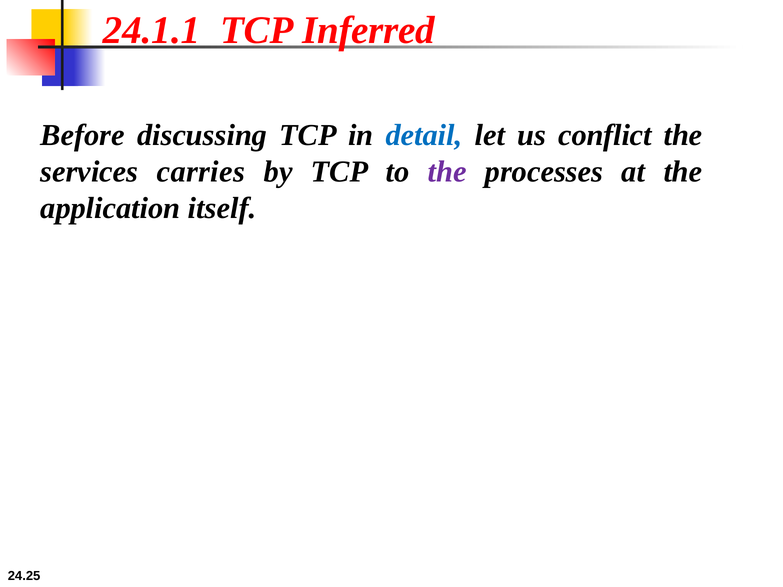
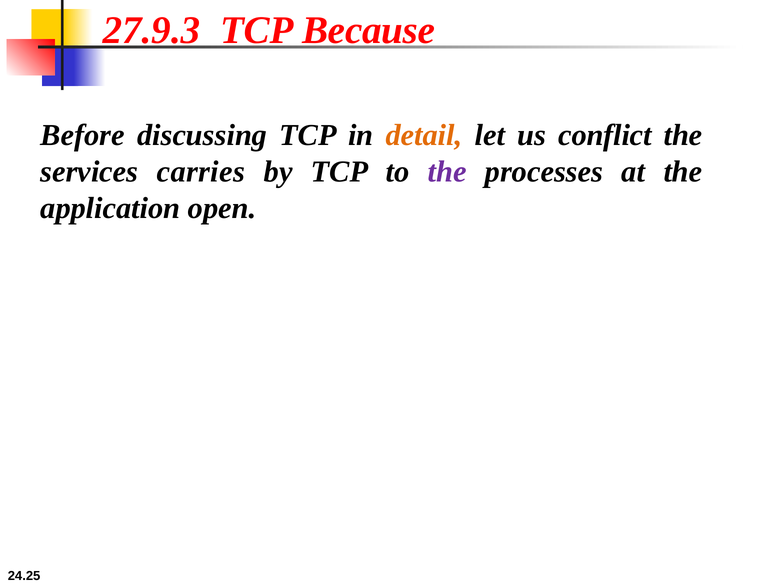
24.1.1: 24.1.1 -> 27.9.3
Inferred: Inferred -> Because
detail colour: blue -> orange
itself: itself -> open
